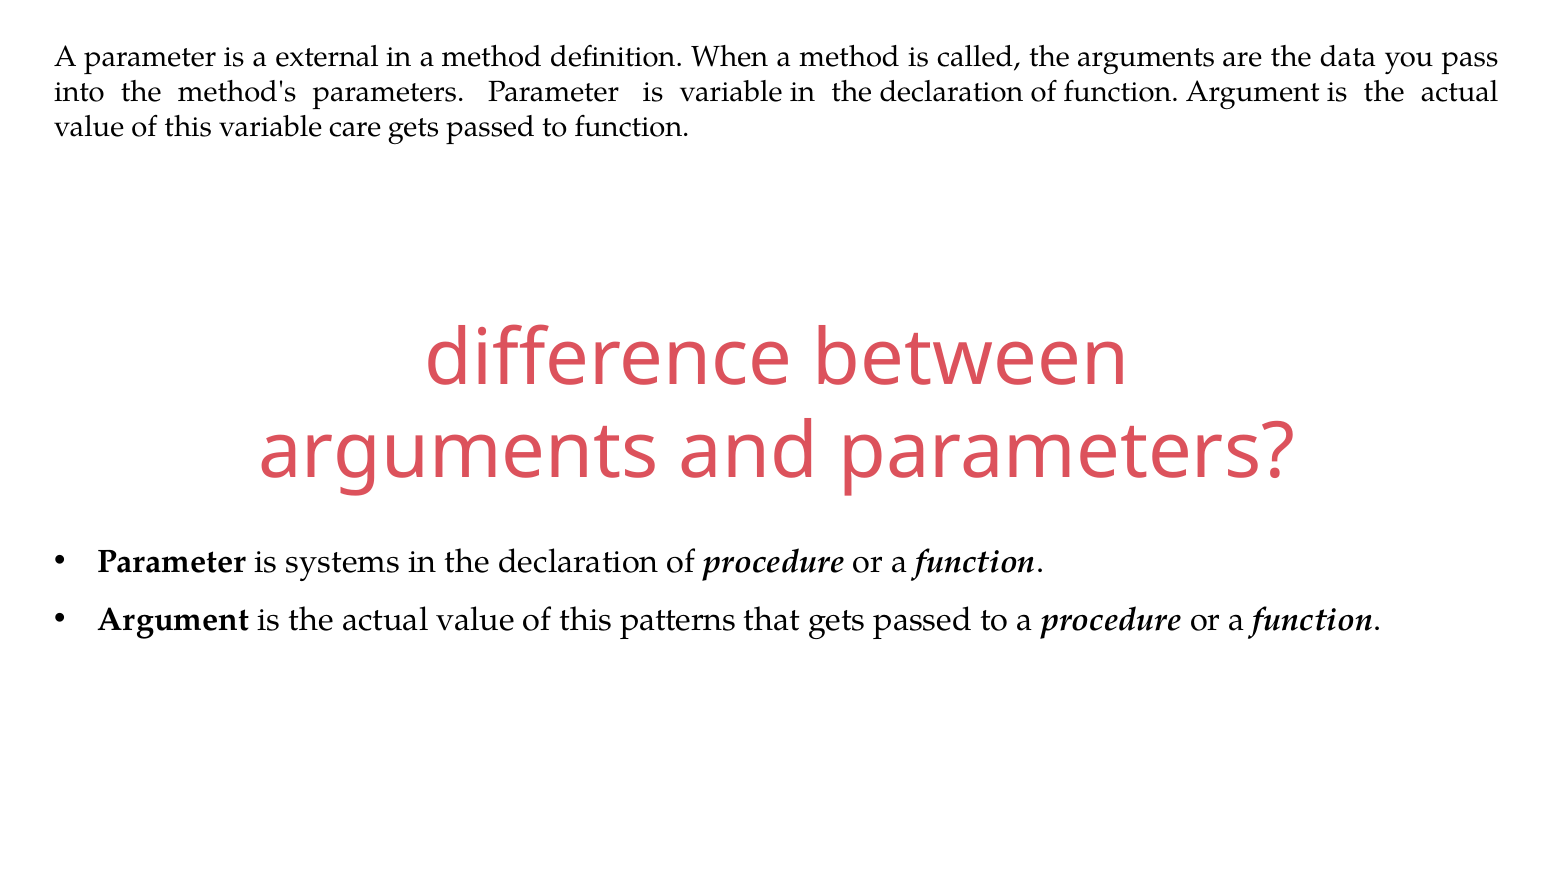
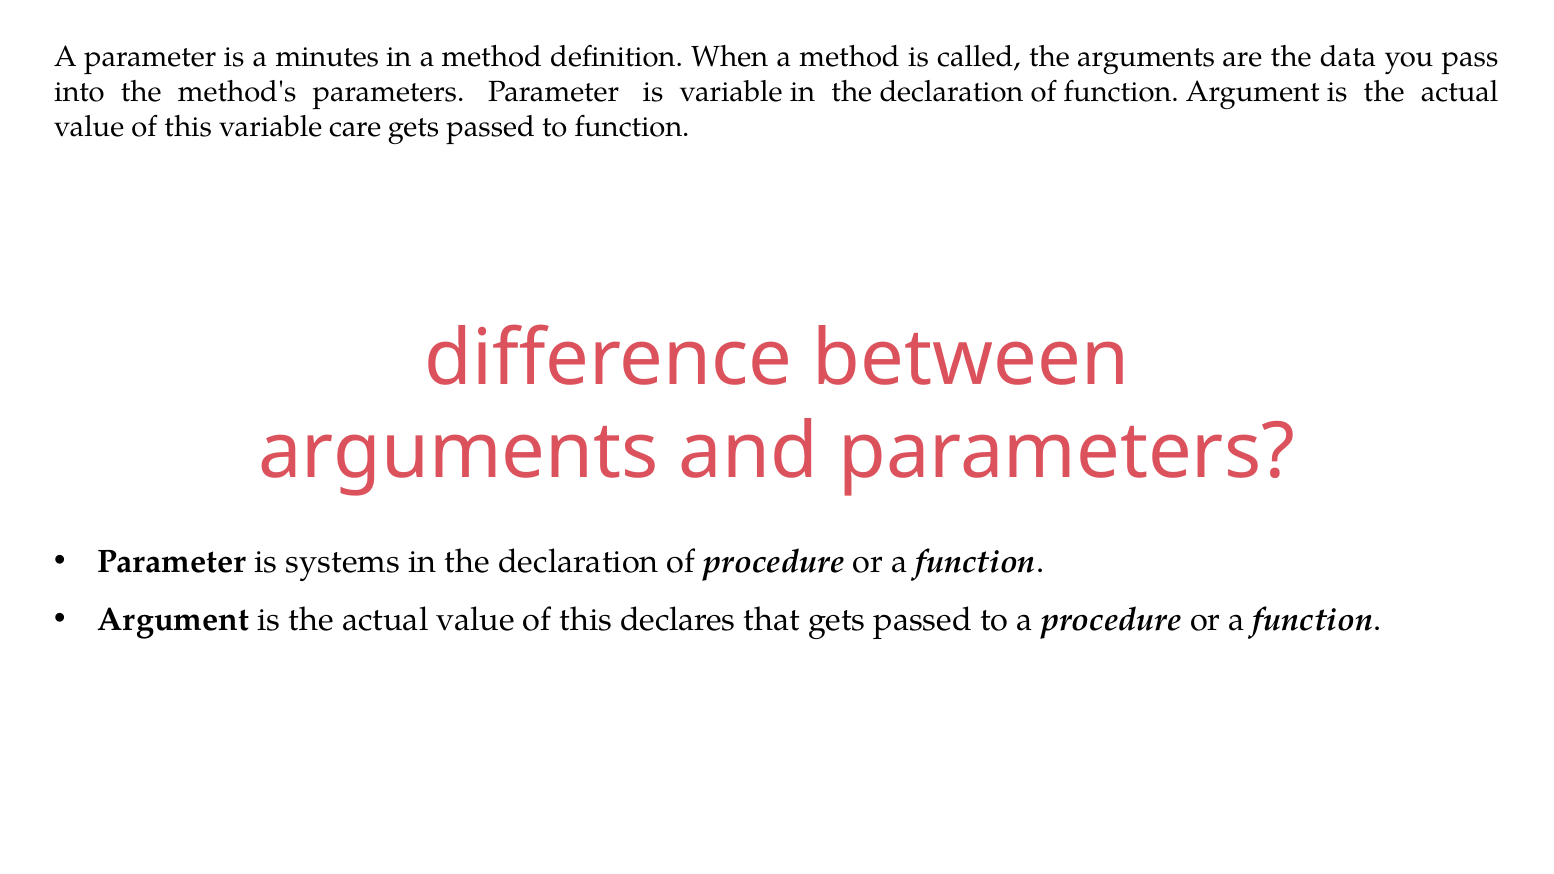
external: external -> minutes
patterns: patterns -> declares
